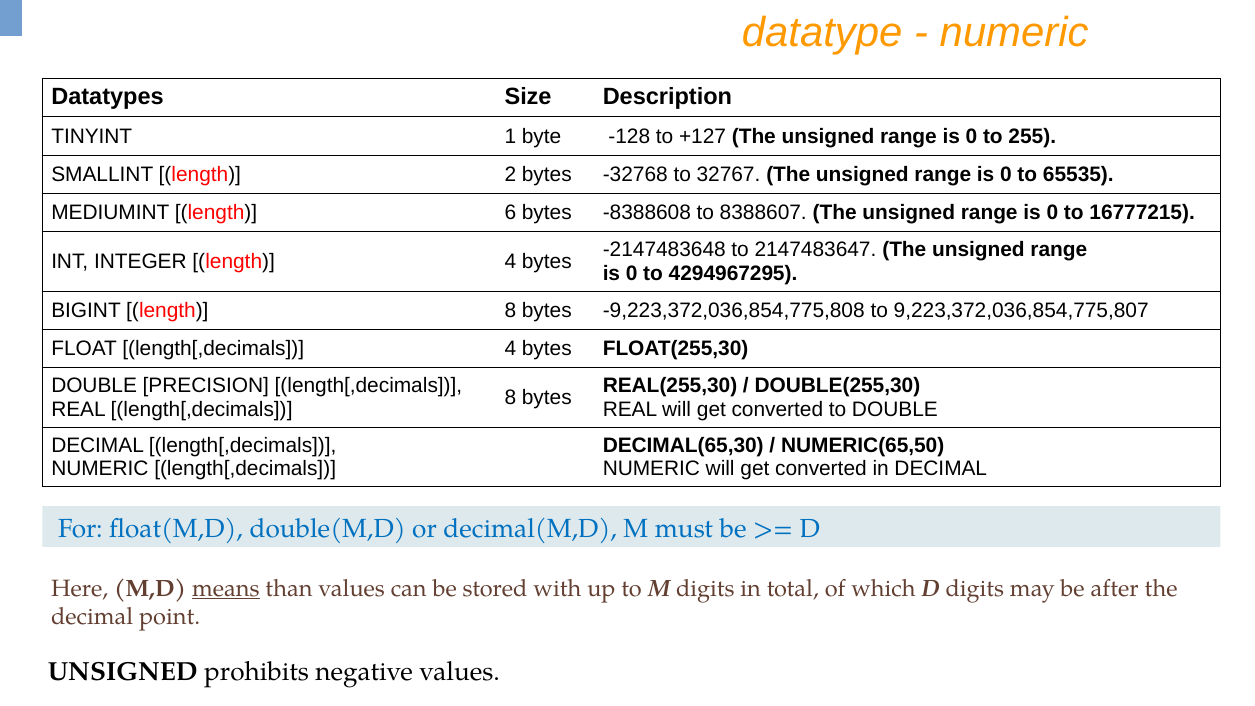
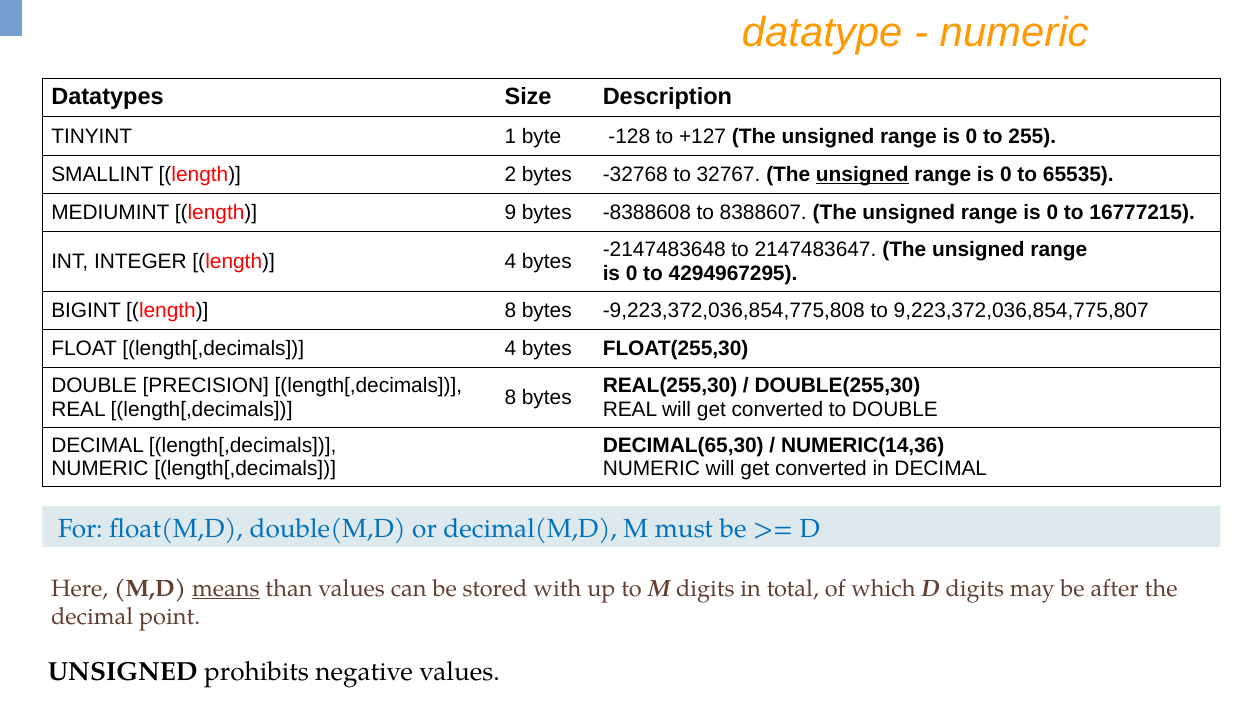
unsigned at (862, 174) underline: none -> present
6: 6 -> 9
NUMERIC(65,50: NUMERIC(65,50 -> NUMERIC(14,36
